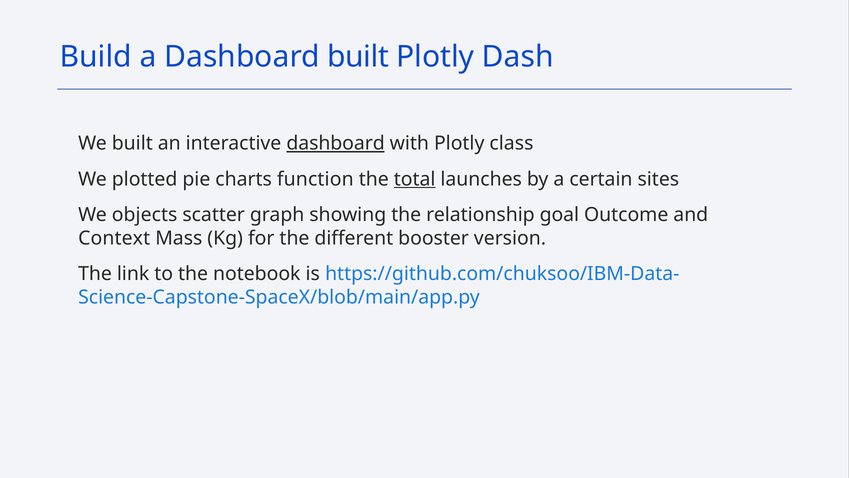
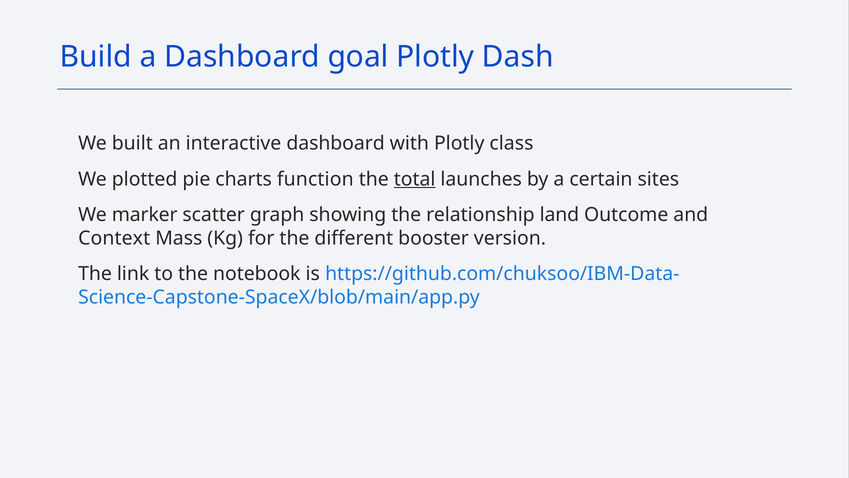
Dashboard built: built -> goal
dashboard at (336, 143) underline: present -> none
objects: objects -> marker
goal: goal -> land
